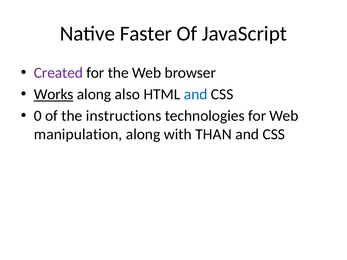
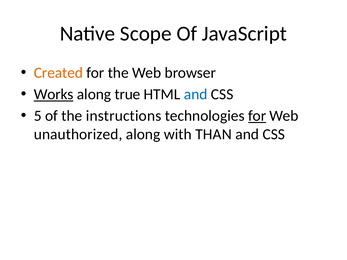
Faster: Faster -> Scope
Created colour: purple -> orange
also: also -> true
0: 0 -> 5
for at (257, 116) underline: none -> present
manipulation: manipulation -> unauthorized
